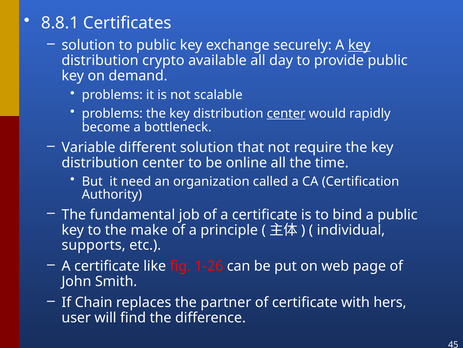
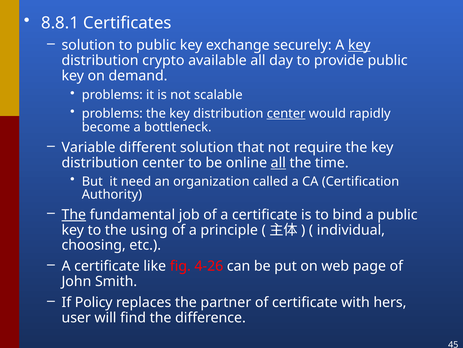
all at (278, 163) underline: none -> present
The at (74, 214) underline: none -> present
make: make -> using
supports: supports -> choosing
1-26: 1-26 -> 4-26
Chain: Chain -> Policy
